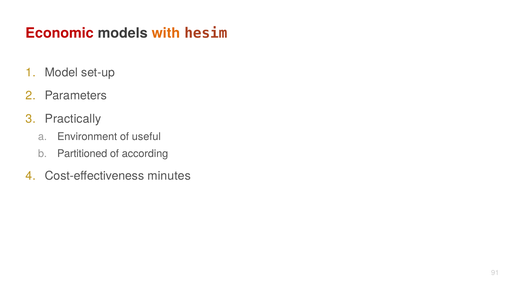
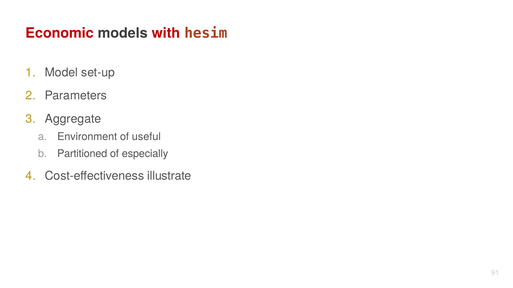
with colour: orange -> red
Practically: Practically -> Aggregate
according: according -> especially
minutes: minutes -> illustrate
